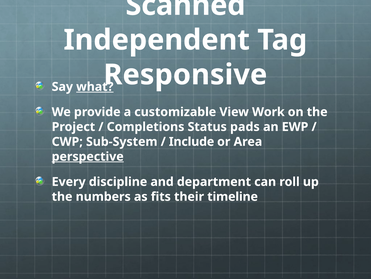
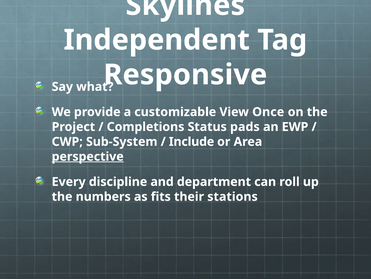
Scanned: Scanned -> Skylines
what underline: present -> none
Work: Work -> Once
timeline: timeline -> stations
